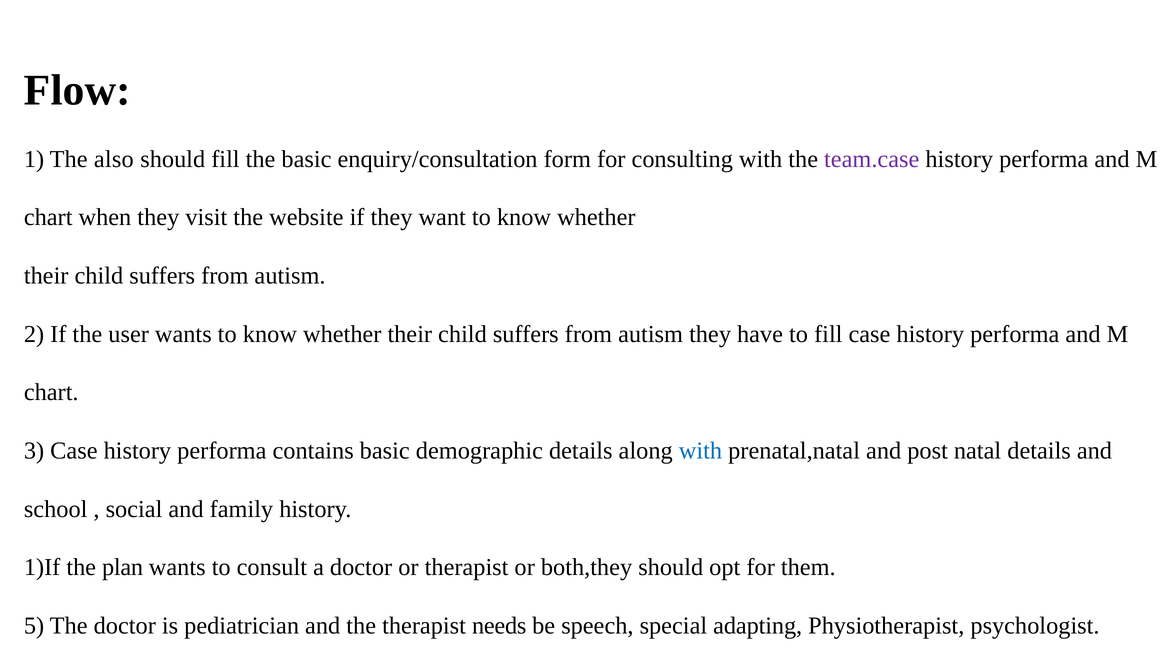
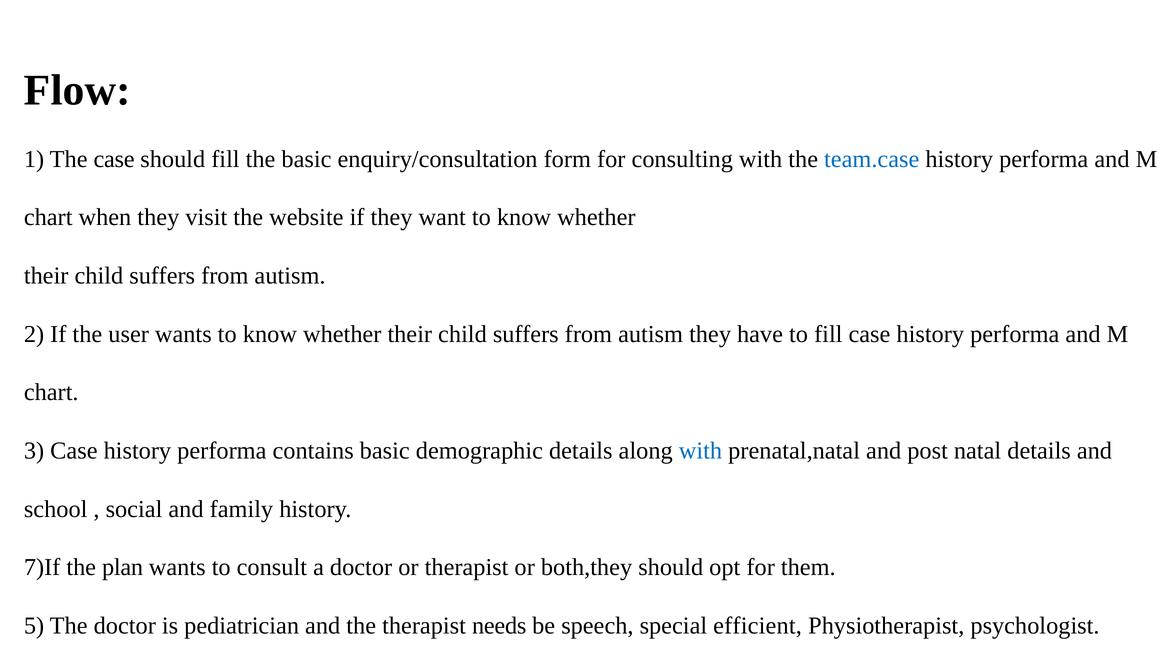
The also: also -> case
team.case colour: purple -> blue
1)If: 1)If -> 7)If
adapting: adapting -> efficient
